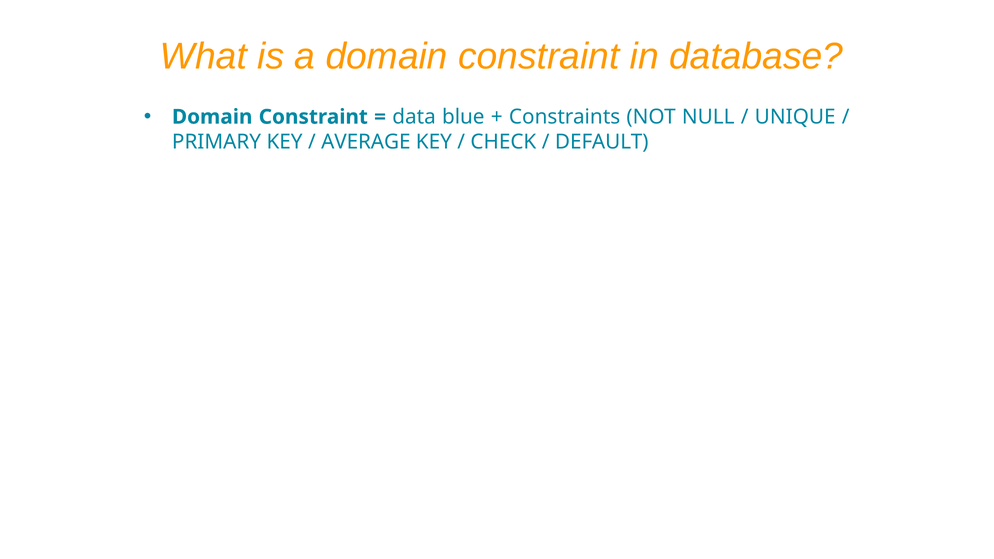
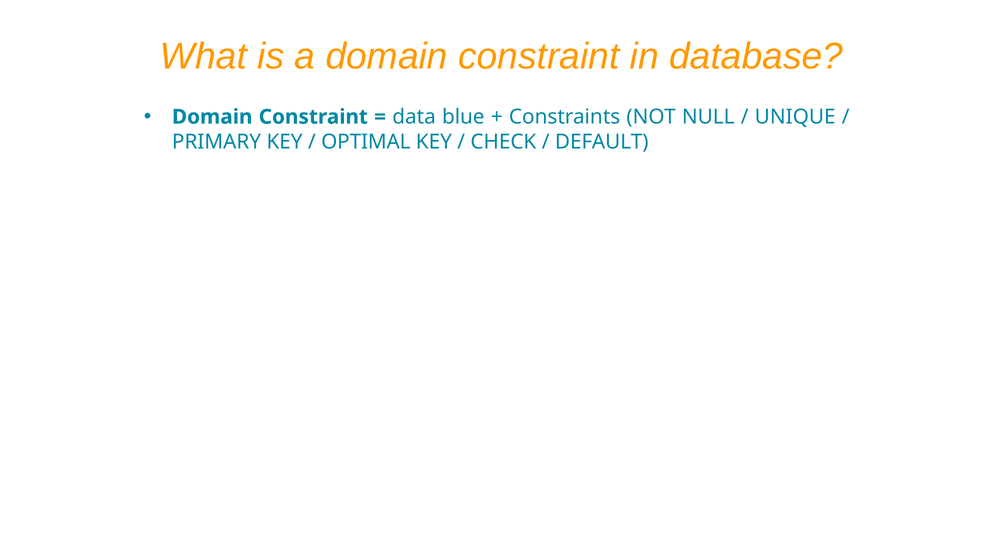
AVERAGE: AVERAGE -> OPTIMAL
